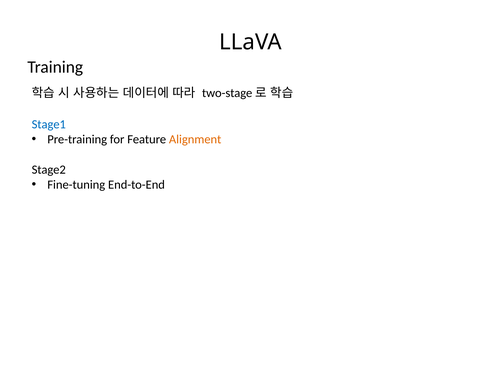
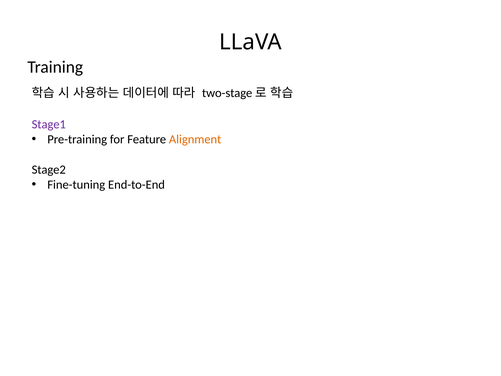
Stage1 colour: blue -> purple
